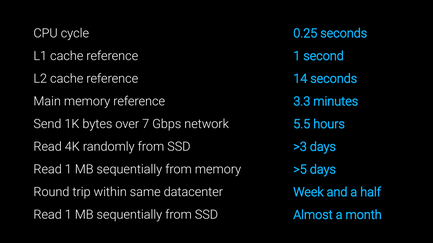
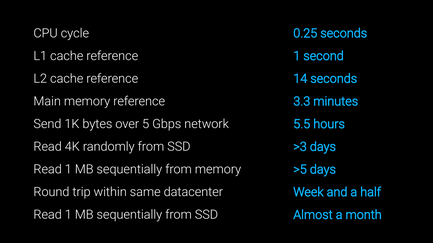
7: 7 -> 5
